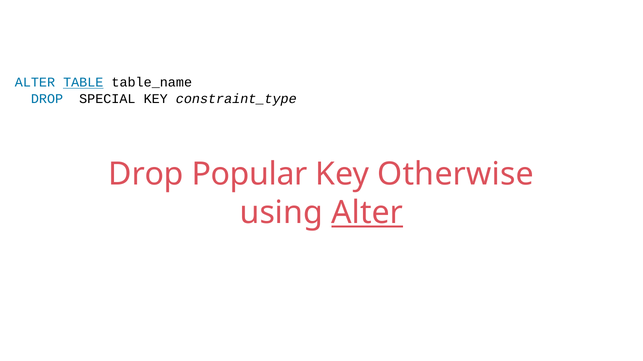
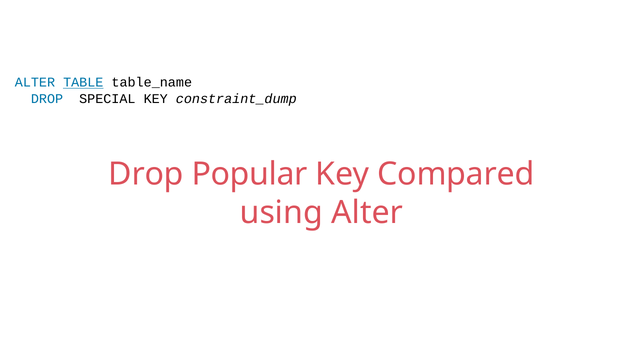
constraint_type: constraint_type -> constraint_dump
Otherwise: Otherwise -> Compared
Alter at (367, 213) underline: present -> none
